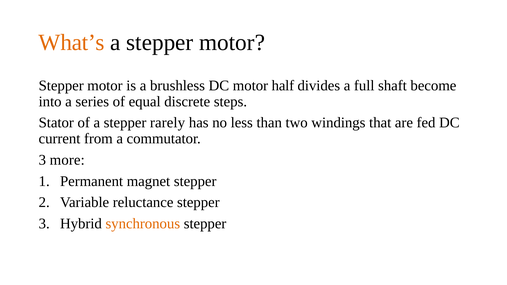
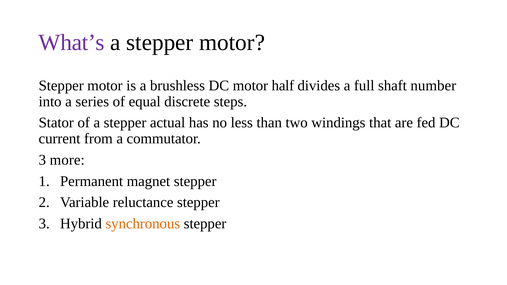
What’s colour: orange -> purple
become: become -> number
rarely: rarely -> actual
